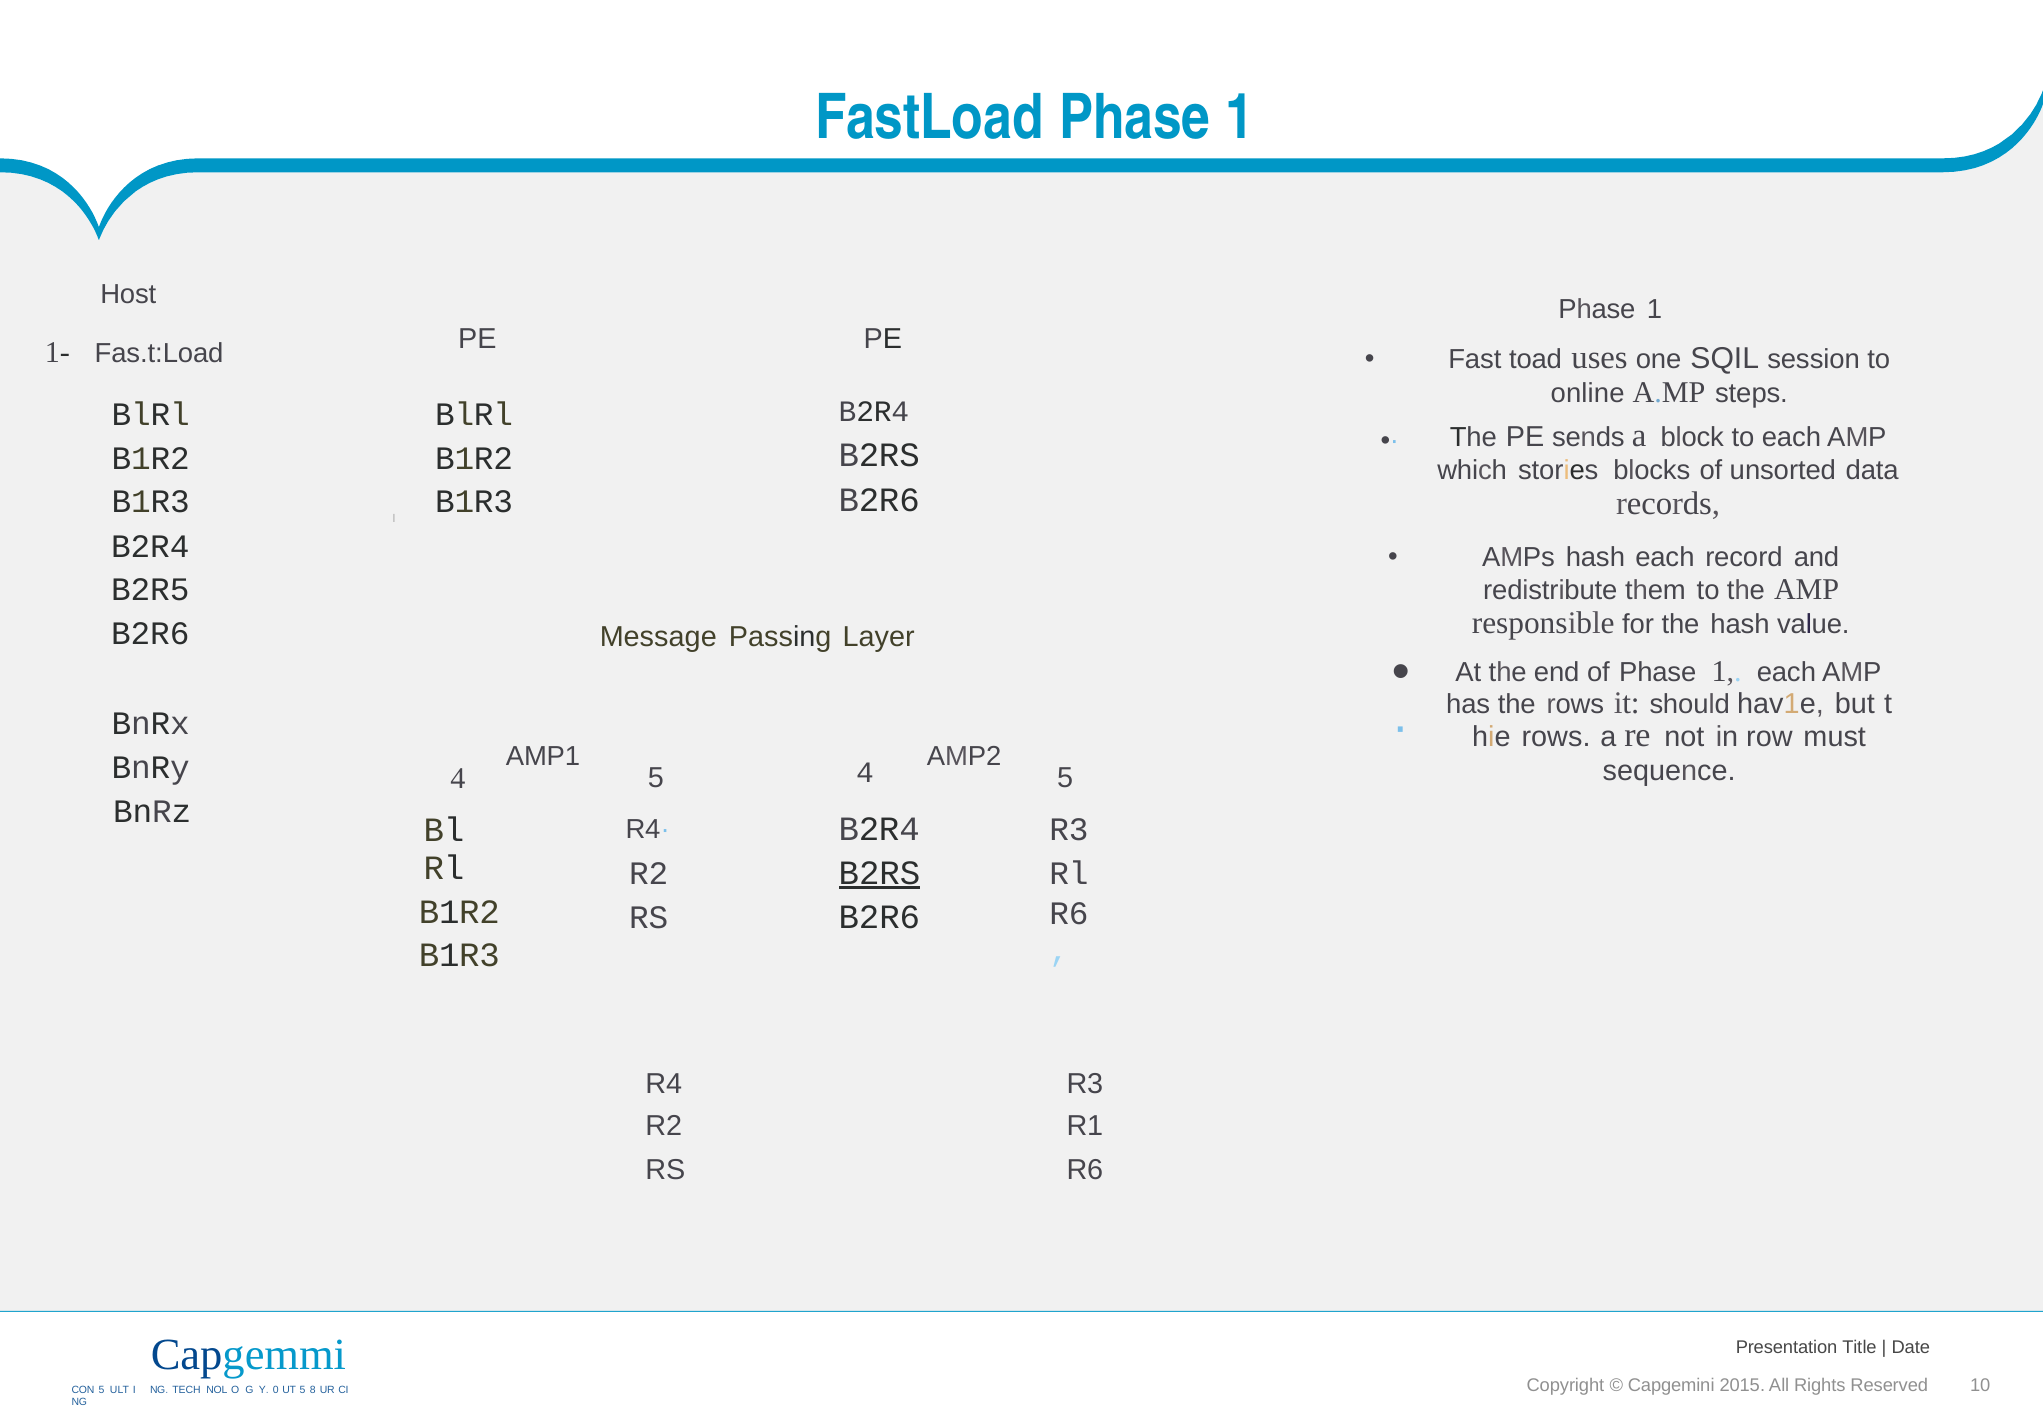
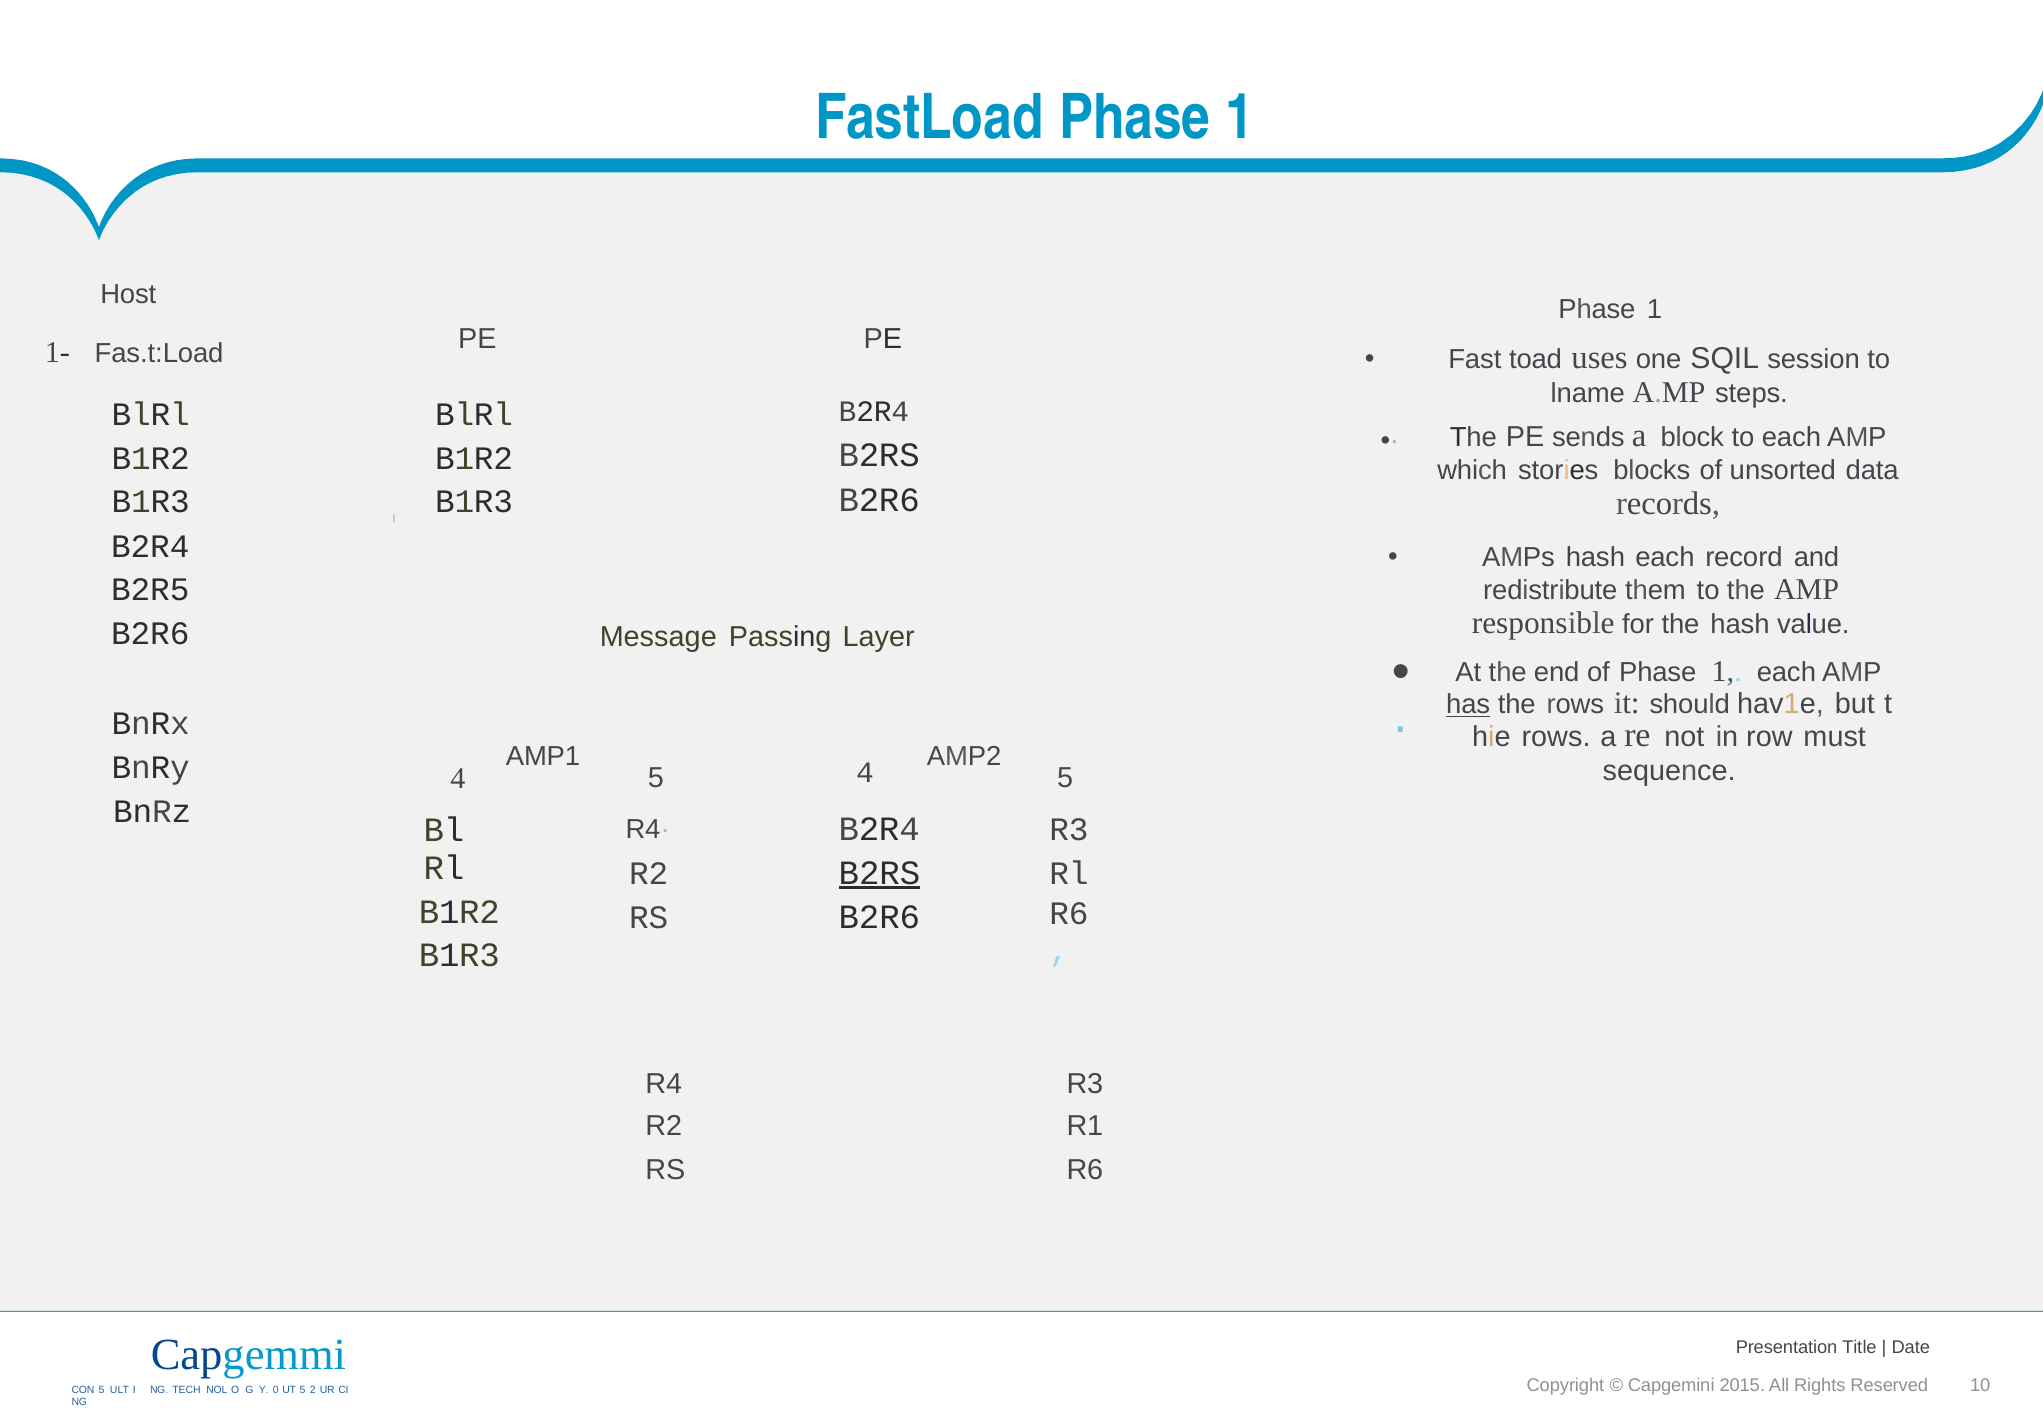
online: online -> lname
has underline: none -> present
8: 8 -> 2
